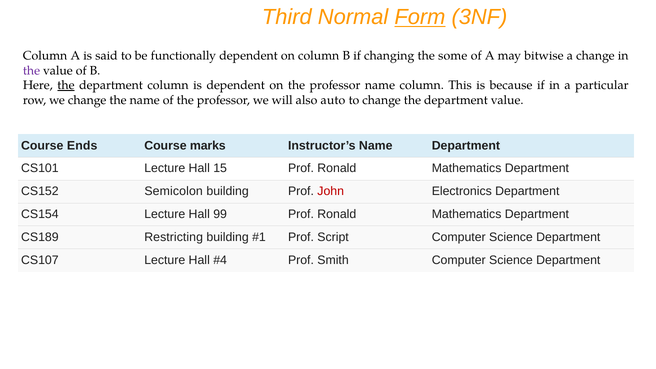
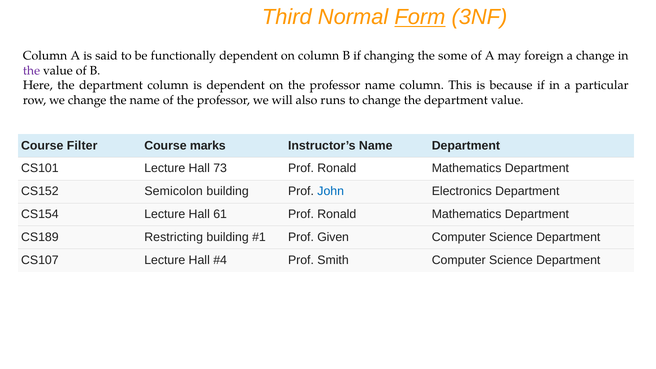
bitwise: bitwise -> foreign
the at (66, 85) underline: present -> none
auto: auto -> runs
Ends: Ends -> Filter
15: 15 -> 73
John colour: red -> blue
99: 99 -> 61
Script: Script -> Given
